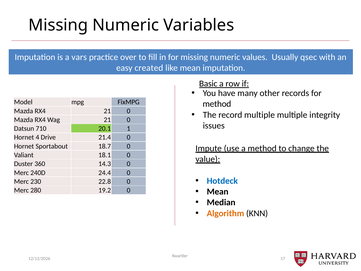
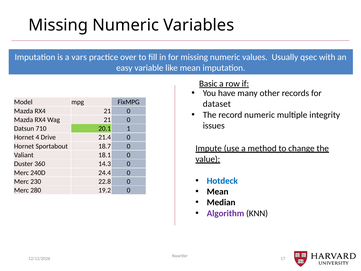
created: created -> variable
method at (217, 104): method -> dataset
record multiple: multiple -> numeric
Algorithm colour: orange -> purple
